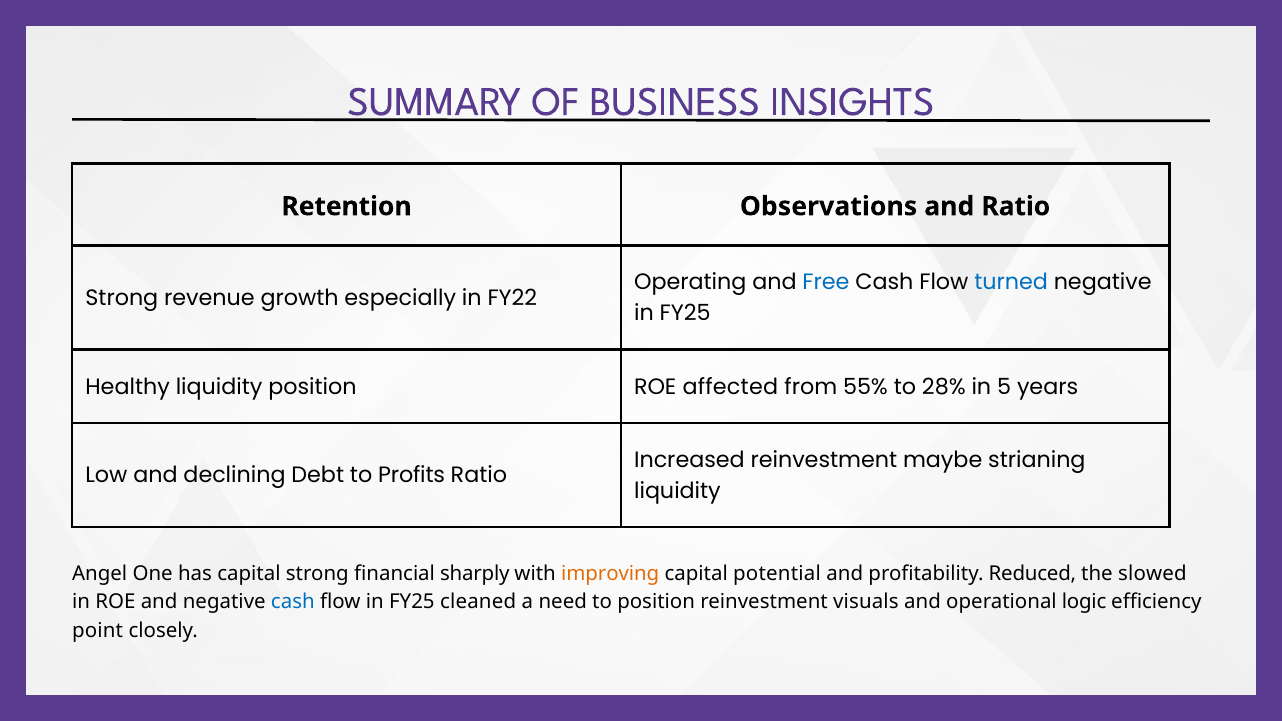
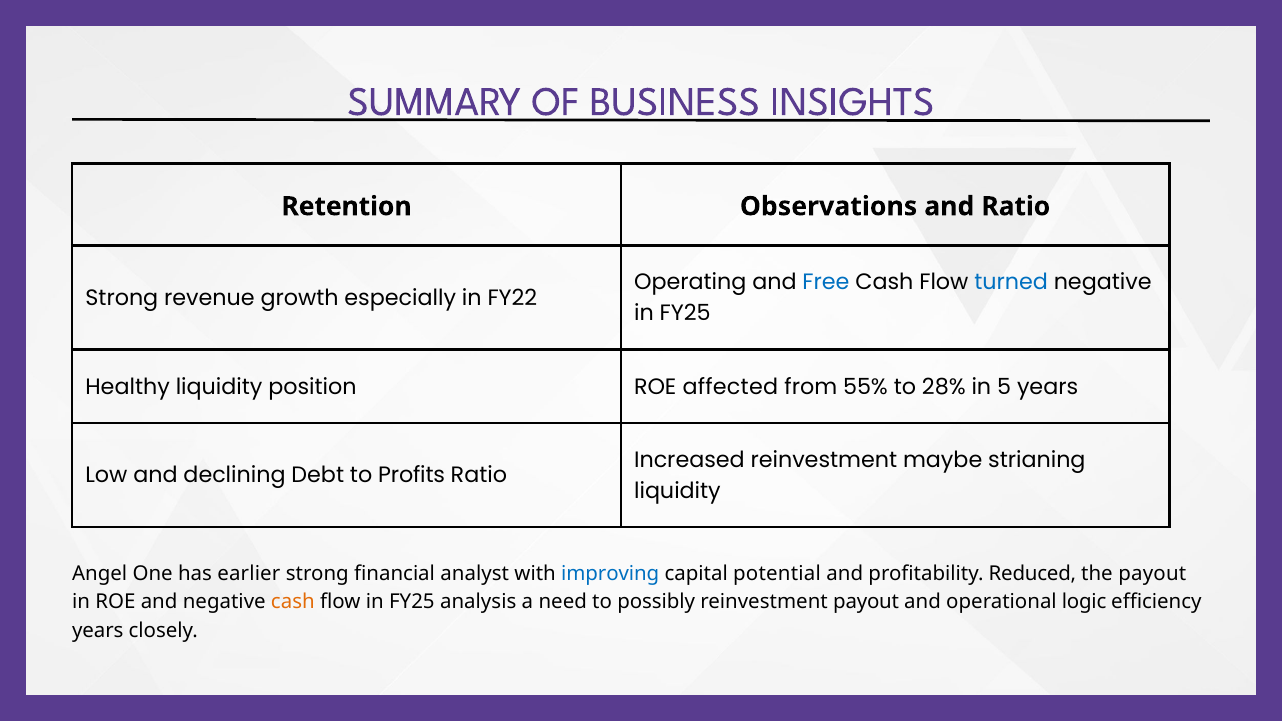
has capital: capital -> earlier
sharply: sharply -> analyst
improving colour: orange -> blue
the slowed: slowed -> payout
cash at (293, 602) colour: blue -> orange
cleaned: cleaned -> analysis
to position: position -> possibly
reinvestment visuals: visuals -> payout
point at (98, 631): point -> years
